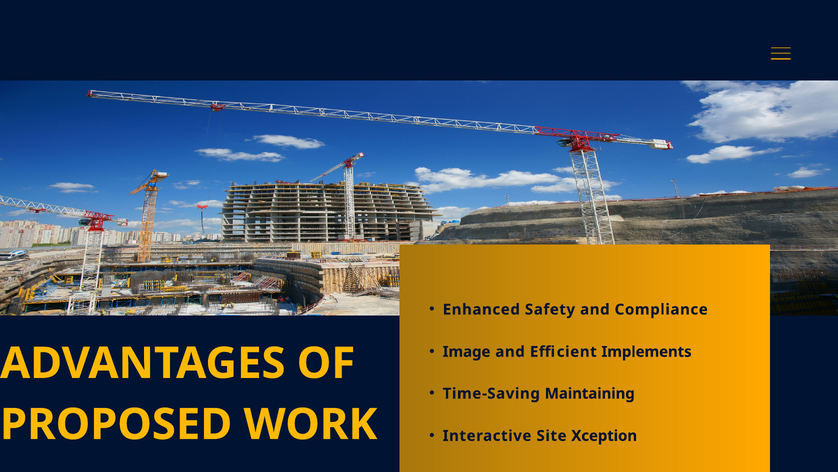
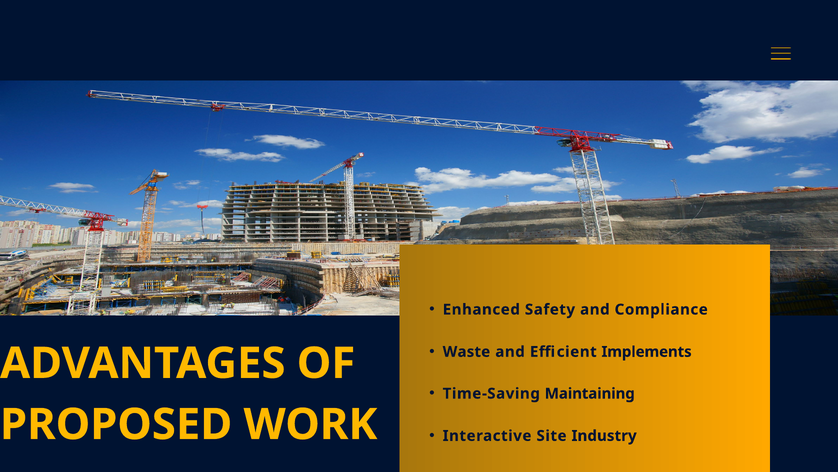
Image: Image -> Waste
Xception: Xception -> Industry
